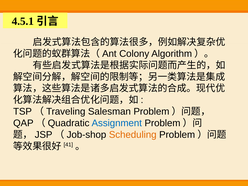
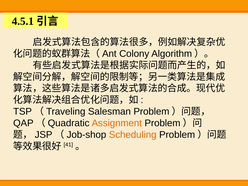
Assignment colour: blue -> orange
